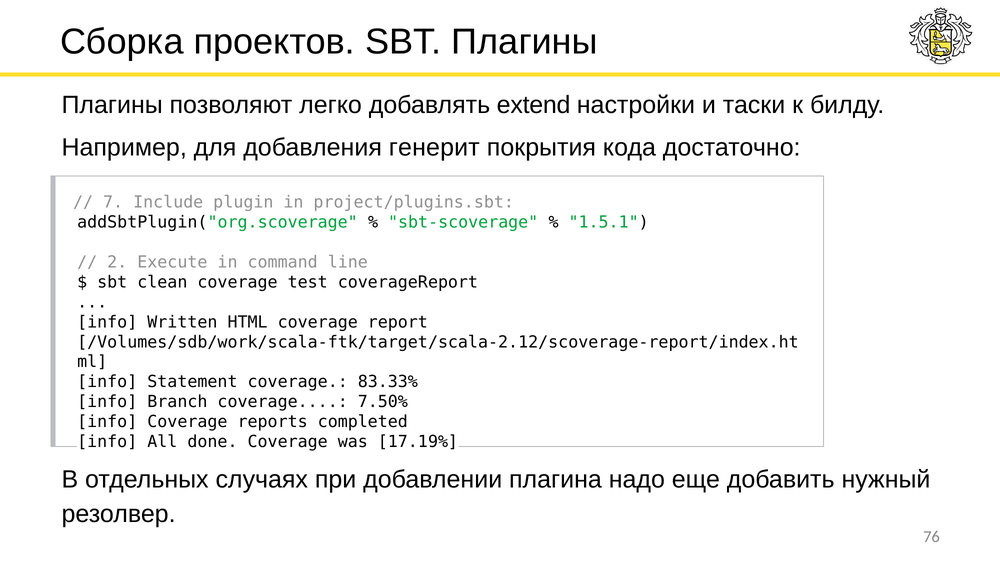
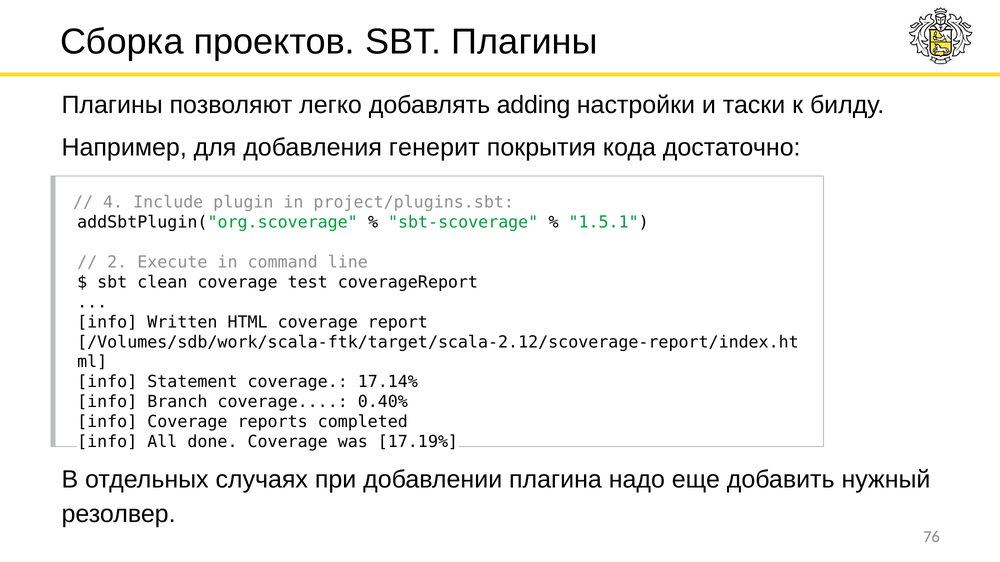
extend: extend -> adding
7: 7 -> 4
83.33%: 83.33% -> 17.14%
7.50%: 7.50% -> 0.40%
